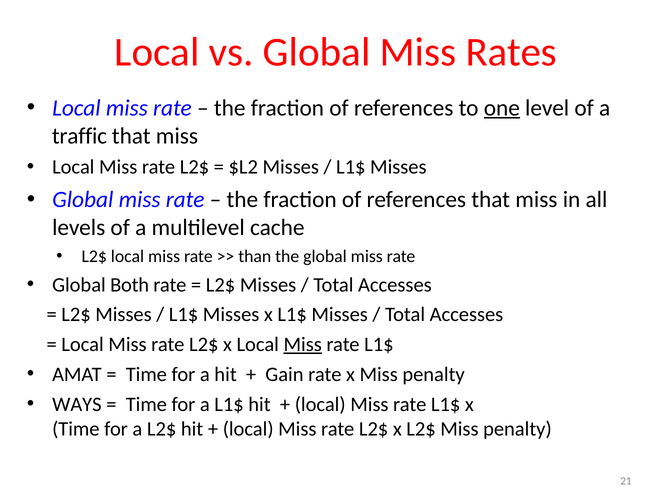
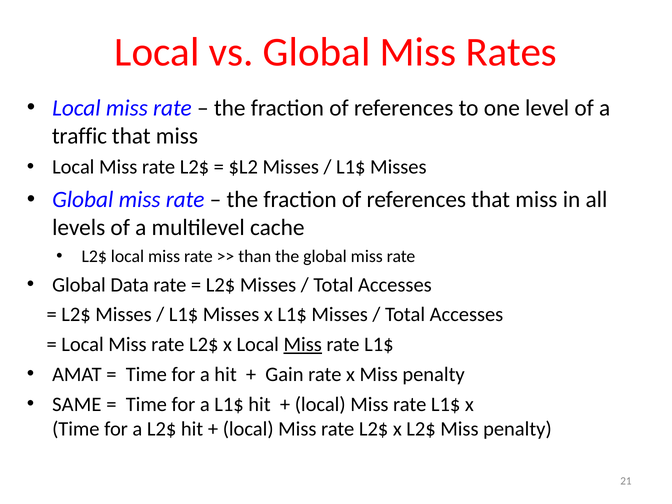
one underline: present -> none
Both: Both -> Data
WAYS: WAYS -> SAME
